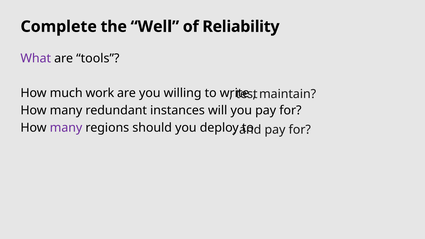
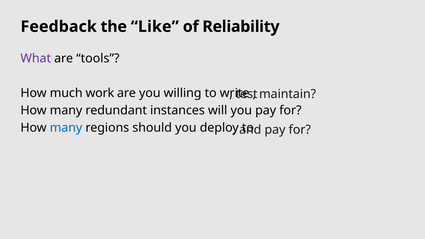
Complete: Complete -> Feedback
Well: Well -> Like
many at (66, 128) colour: purple -> blue
